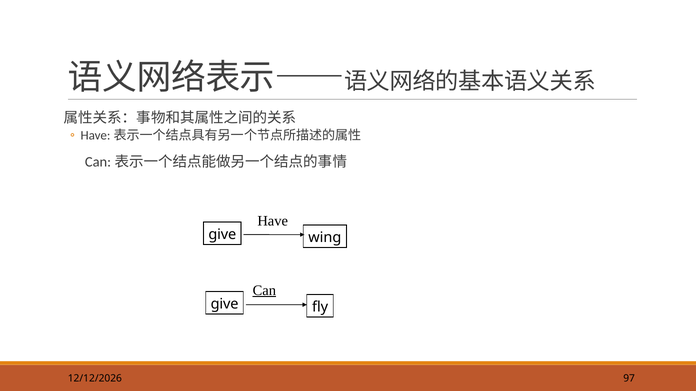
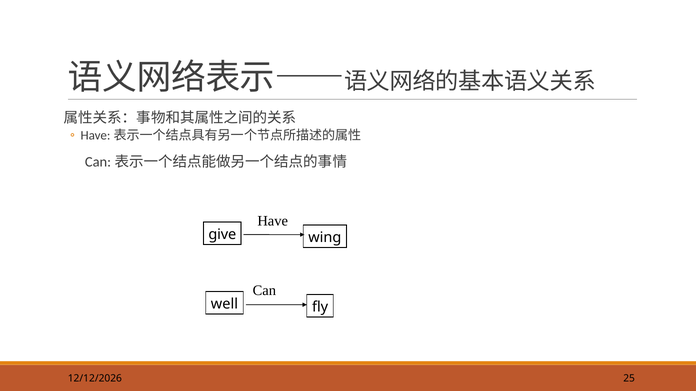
Can underline: present -> none
give at (225, 304): give -> well
97: 97 -> 25
